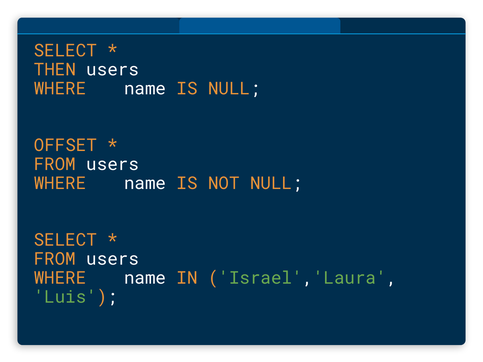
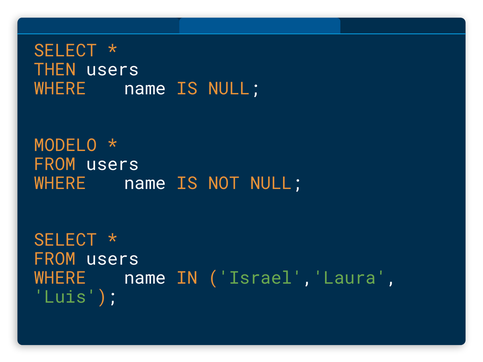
OFFSET: OFFSET -> MODELO
